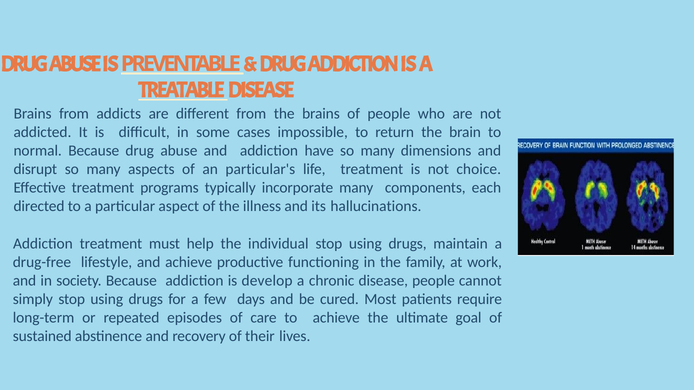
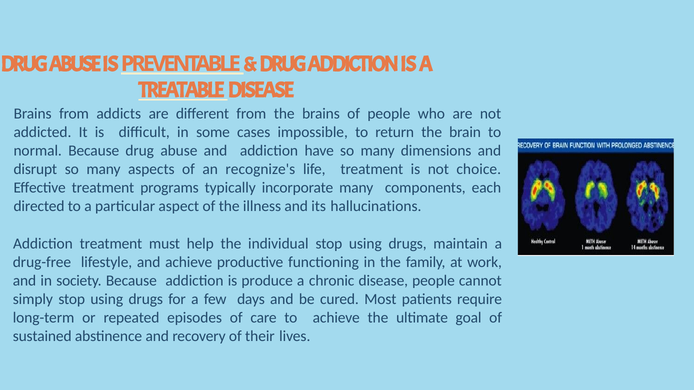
particular's: particular's -> recognize's
develop: develop -> produce
